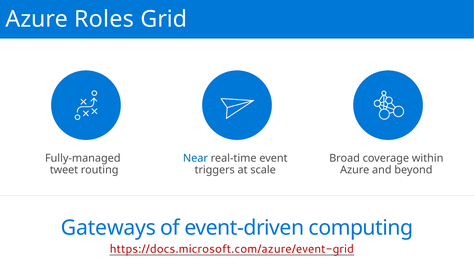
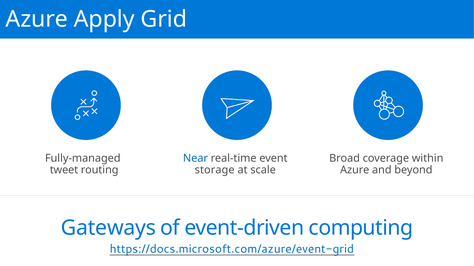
Roles: Roles -> Apply
triggers: triggers -> storage
https://docs.microsoft.com/azure/event-grid colour: red -> blue
